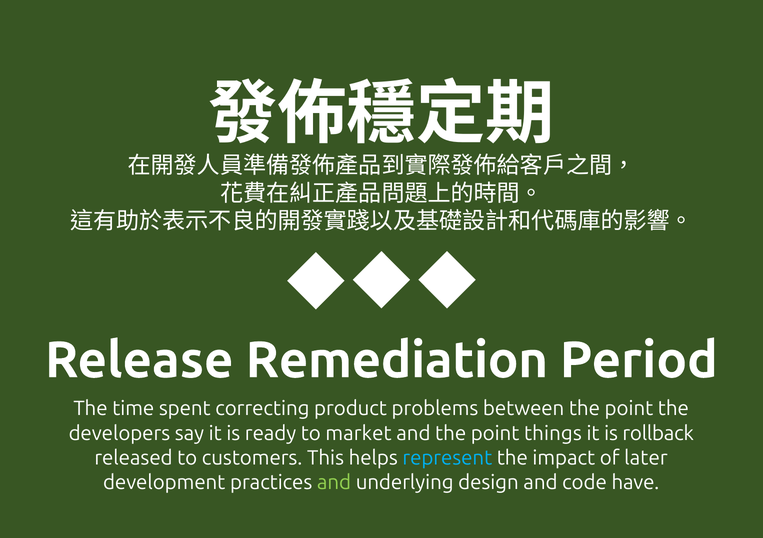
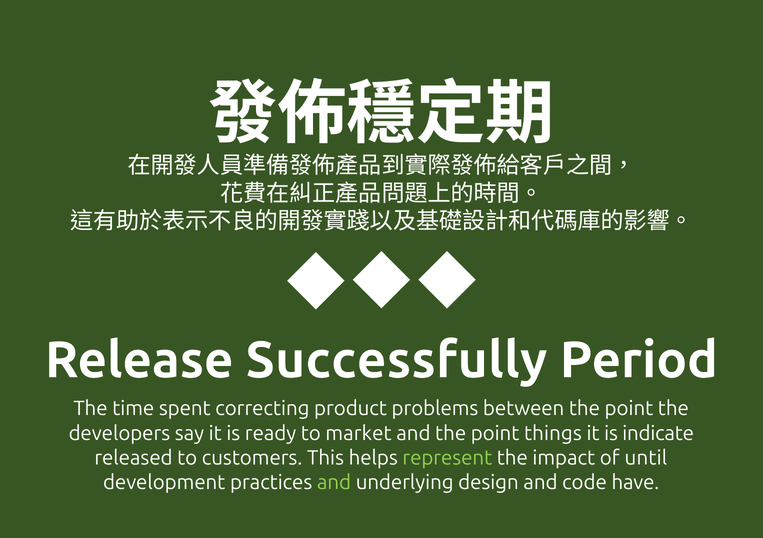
Remediation: Remediation -> Successfully
rollback: rollback -> indicate
represent colour: light blue -> light green
later: later -> until
